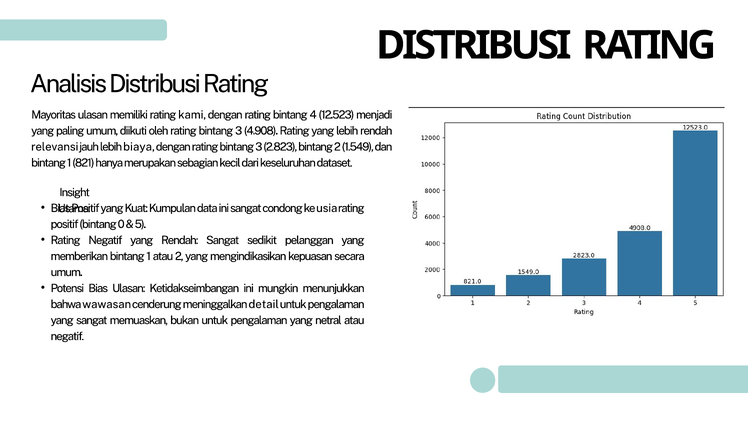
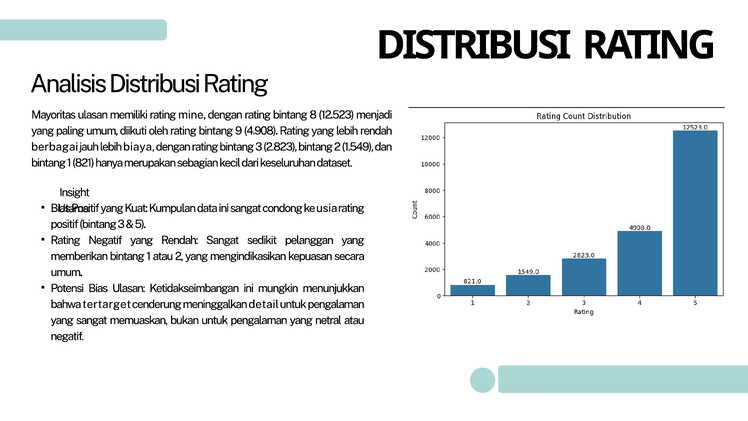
kami: kami -> mine
4: 4 -> 8
oleh rating bintang 3: 3 -> 9
relevansi: relevansi -> berbagai
positif bintang 0: 0 -> 3
wawasan: wawasan -> tertarget
